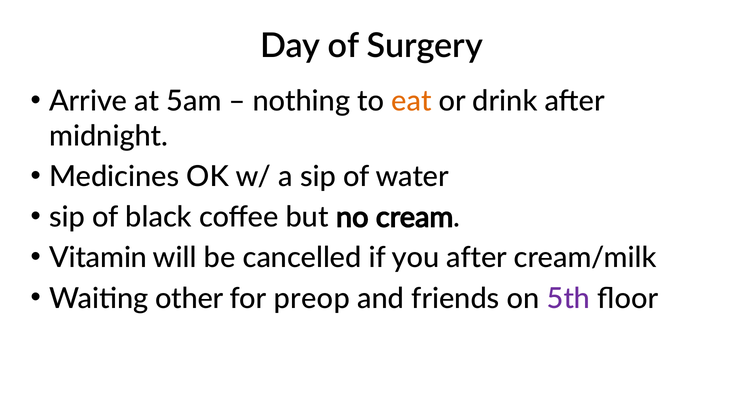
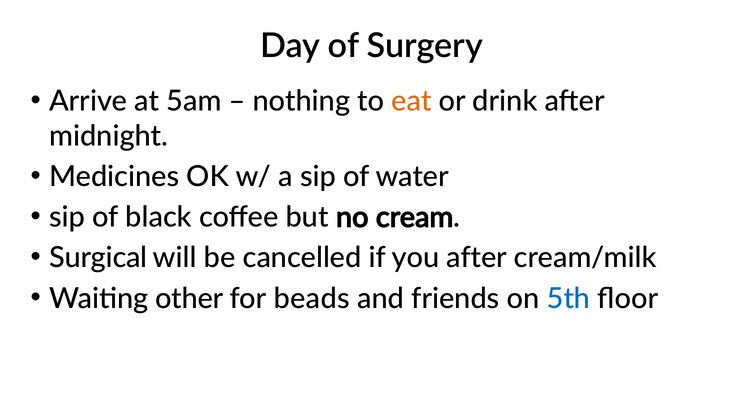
Vitamin: Vitamin -> Surgical
preop: preop -> beads
5th colour: purple -> blue
